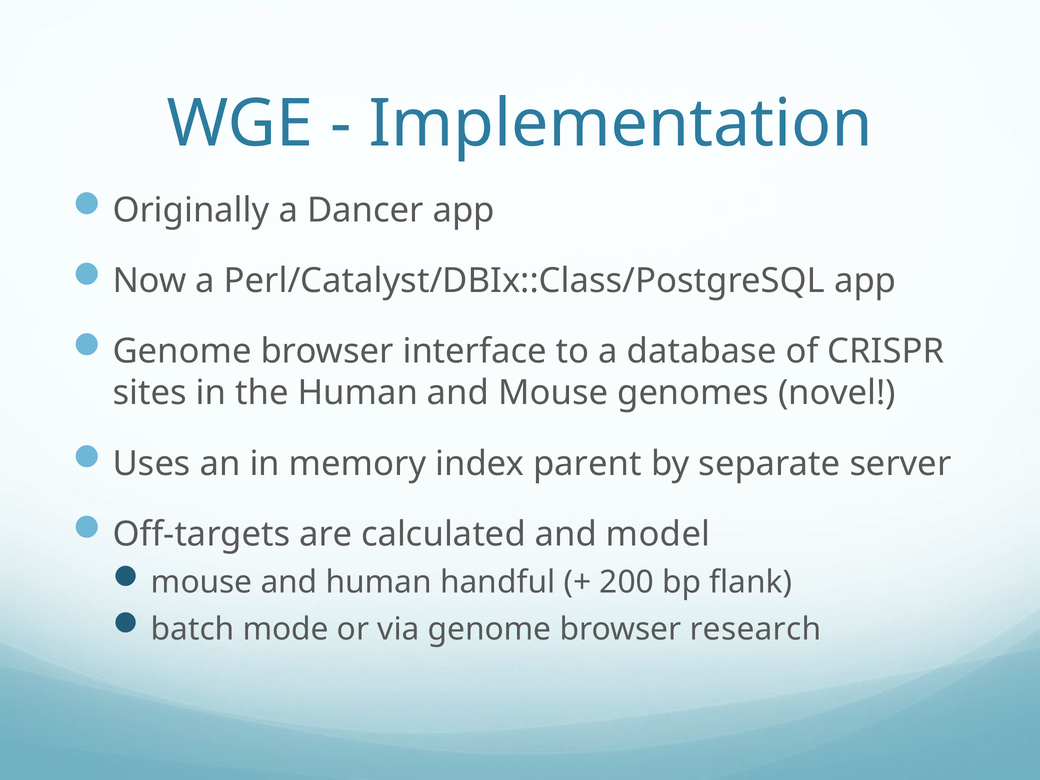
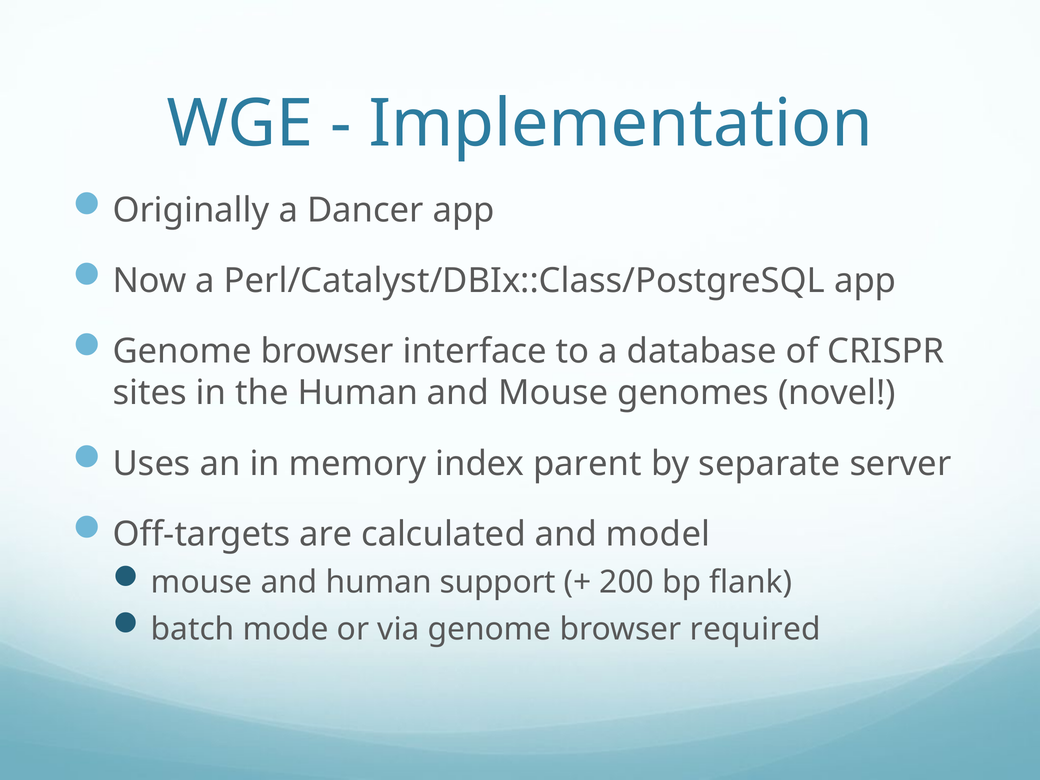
handful: handful -> support
research: research -> required
